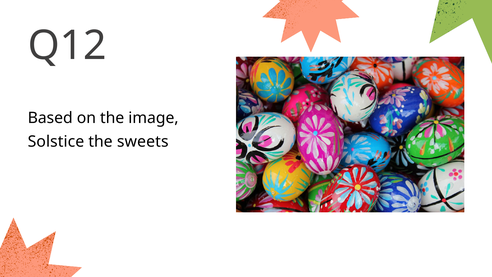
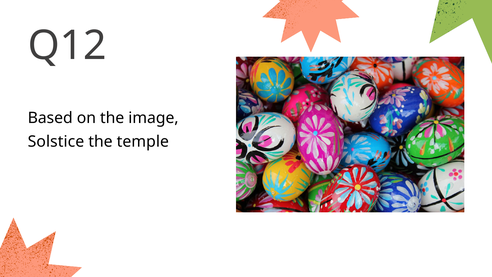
sweets: sweets -> temple
